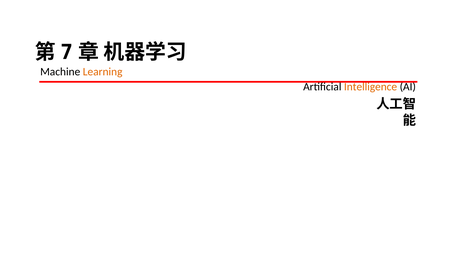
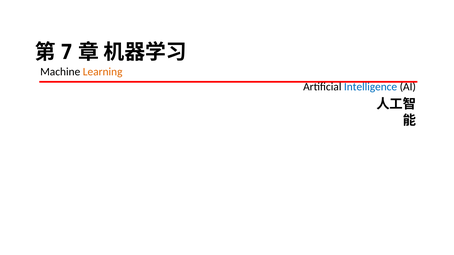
Intelligence colour: orange -> blue
